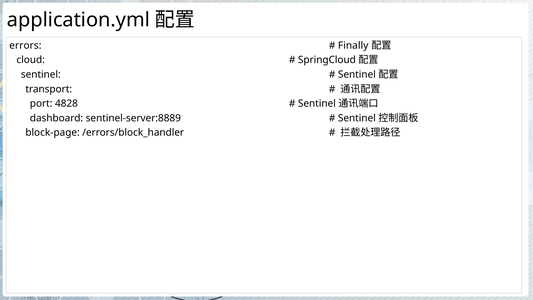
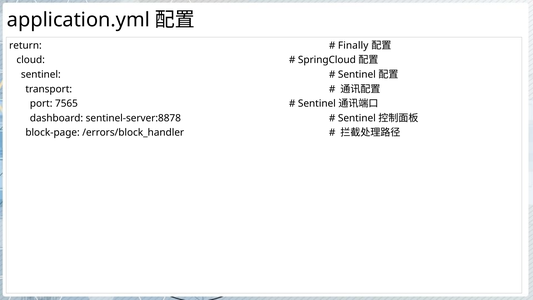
errors: errors -> return
4828: 4828 -> 7565
sentinel-server:8889: sentinel-server:8889 -> sentinel-server:8878
